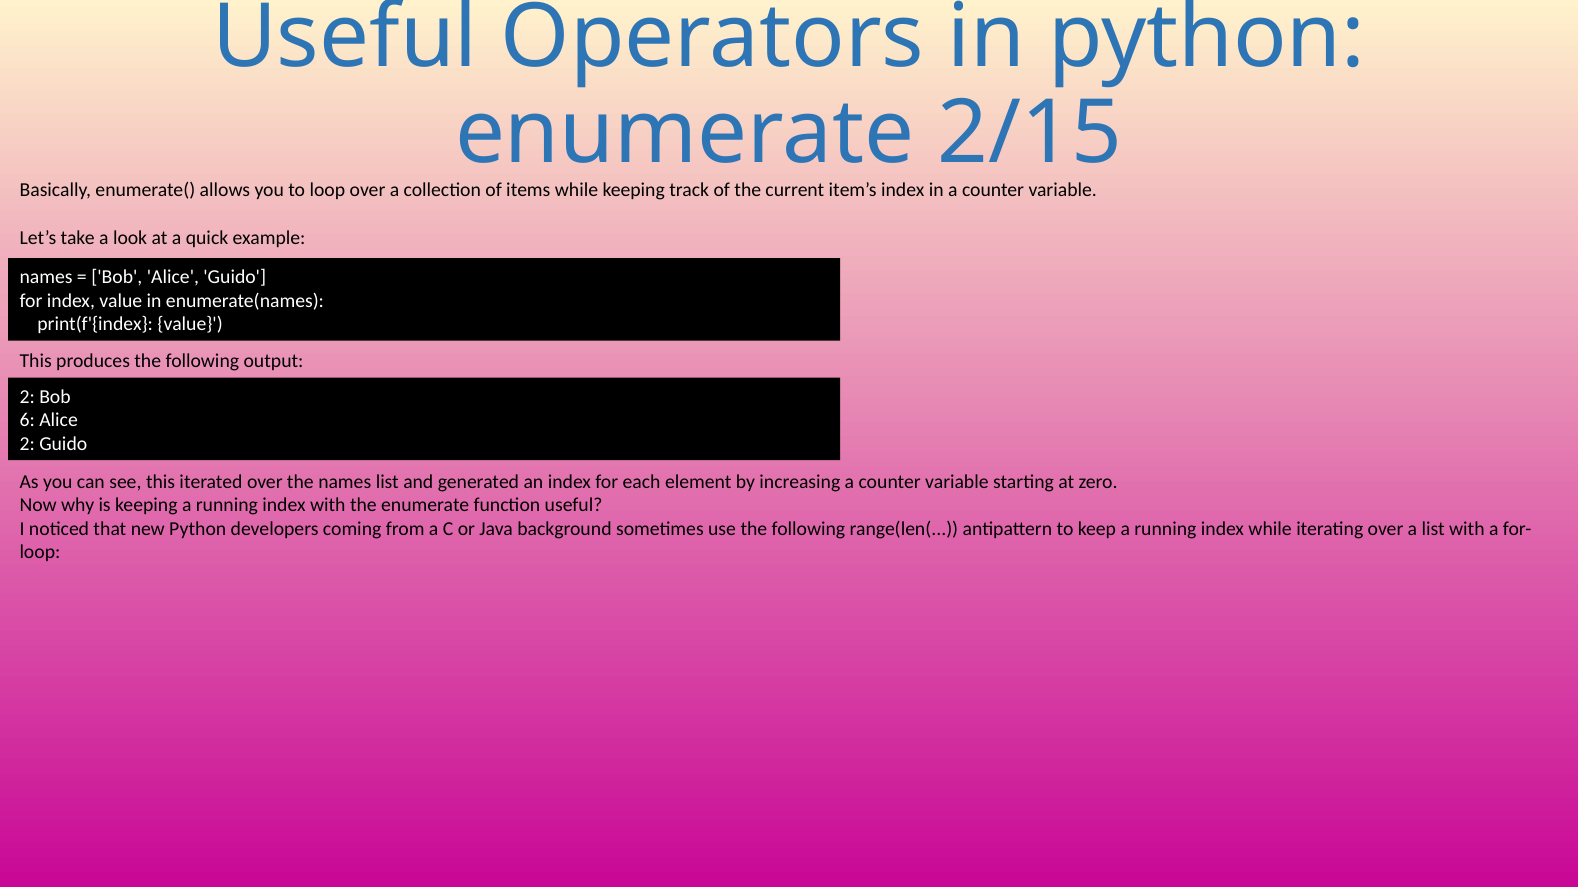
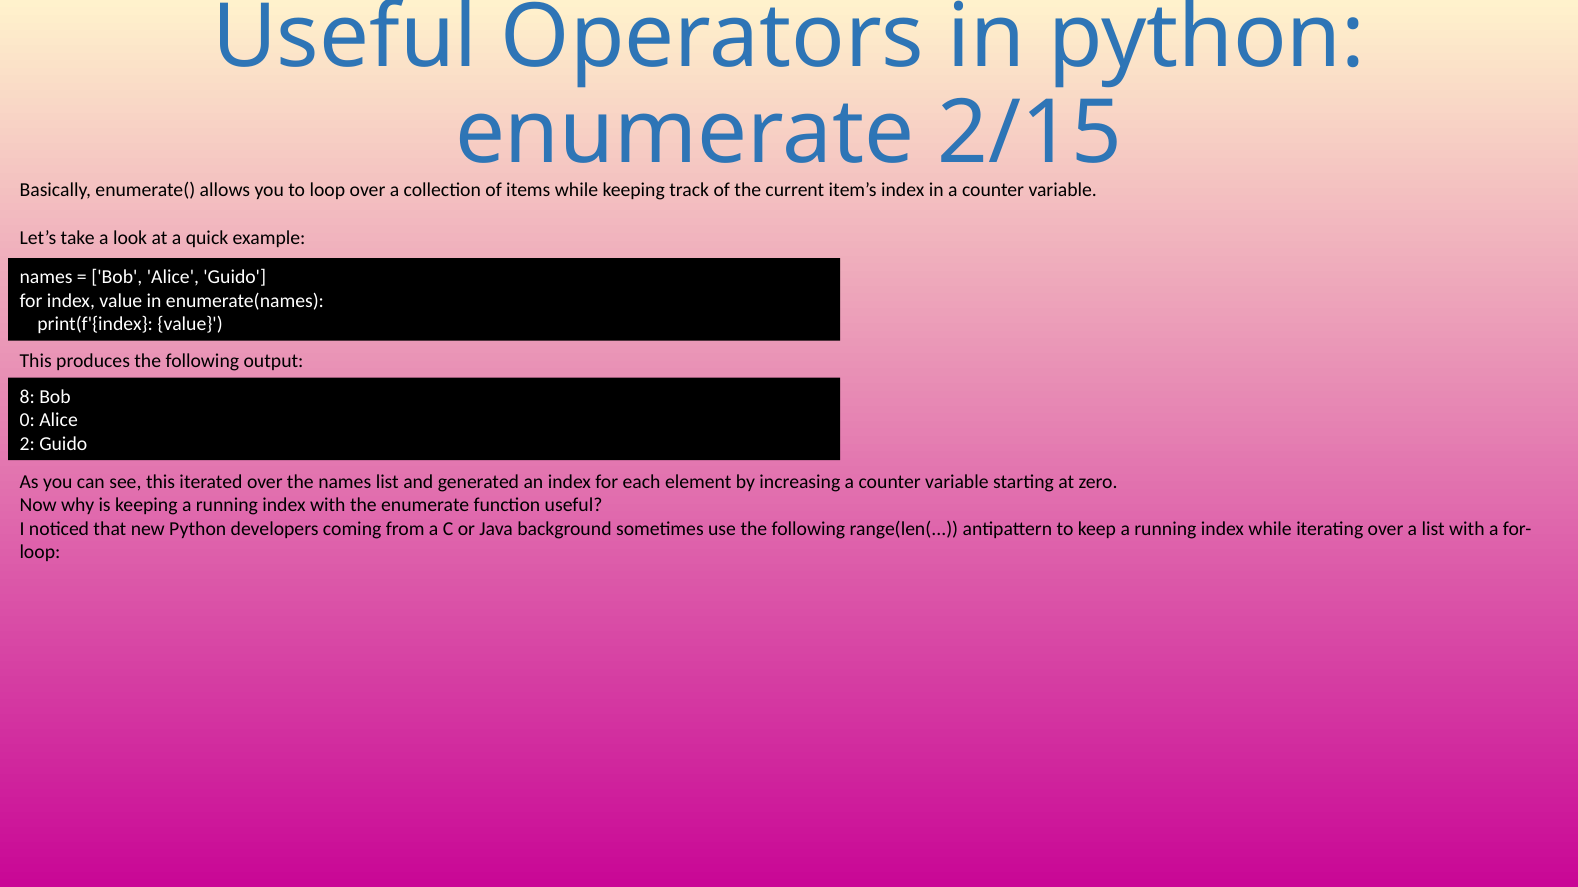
2 at (27, 397): 2 -> 8
6: 6 -> 0
